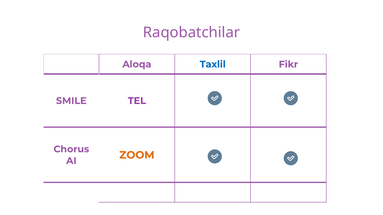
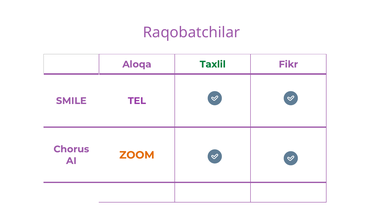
Taxlil colour: blue -> green
